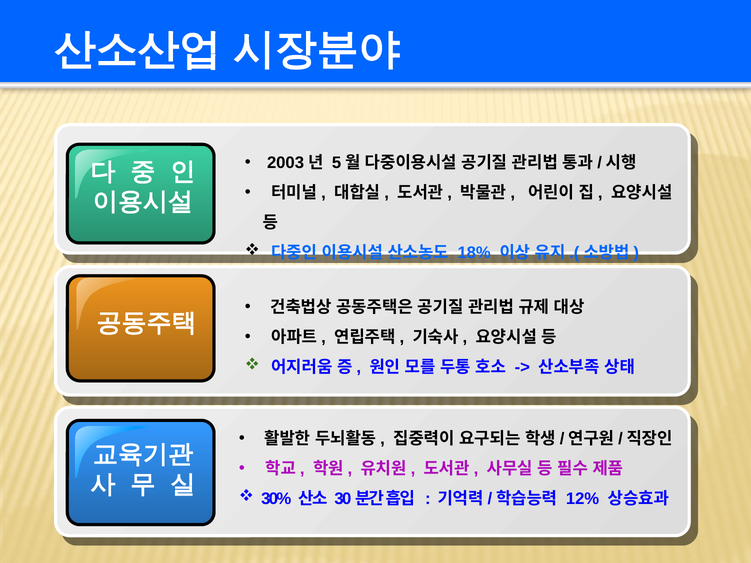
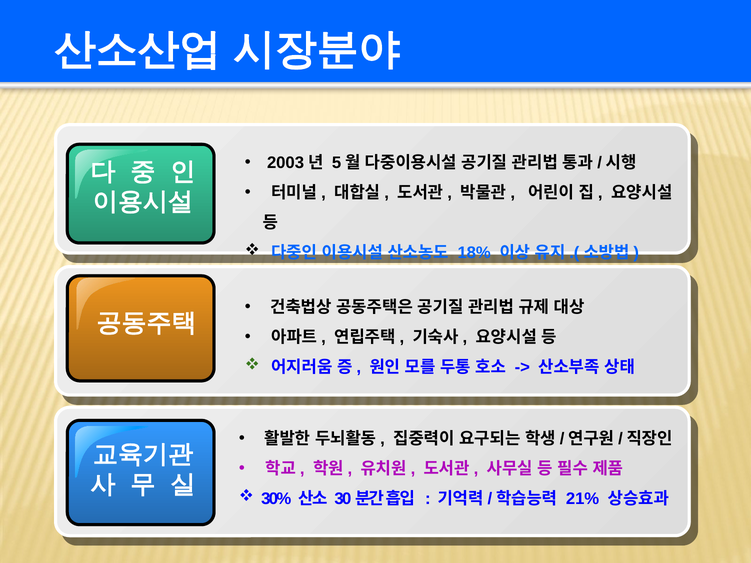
12%: 12% -> 21%
